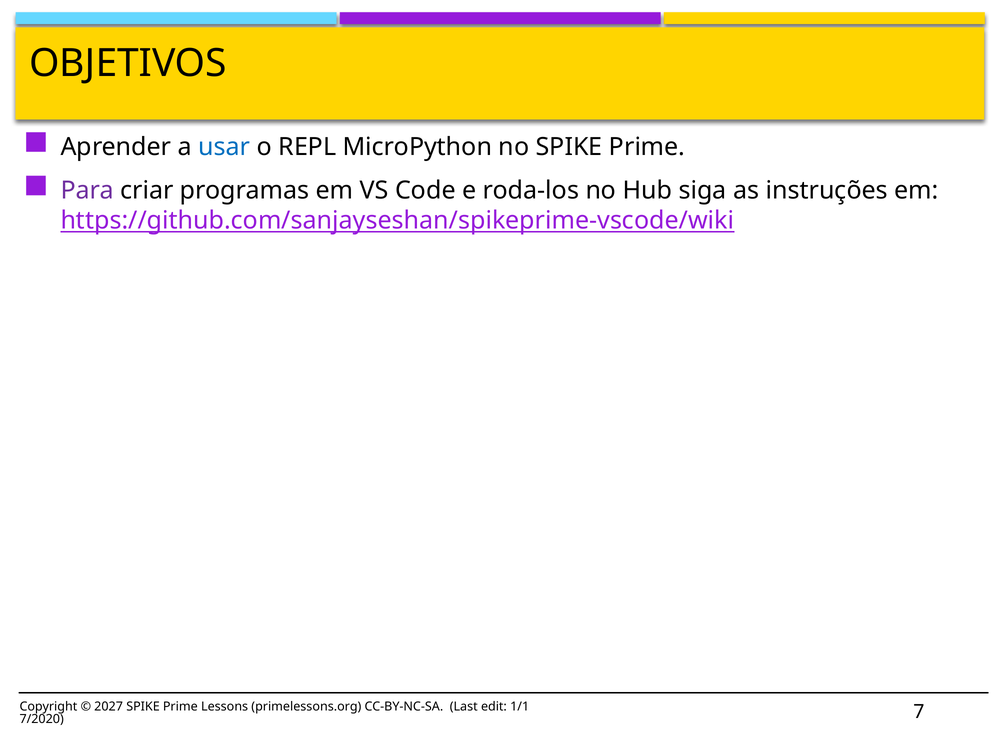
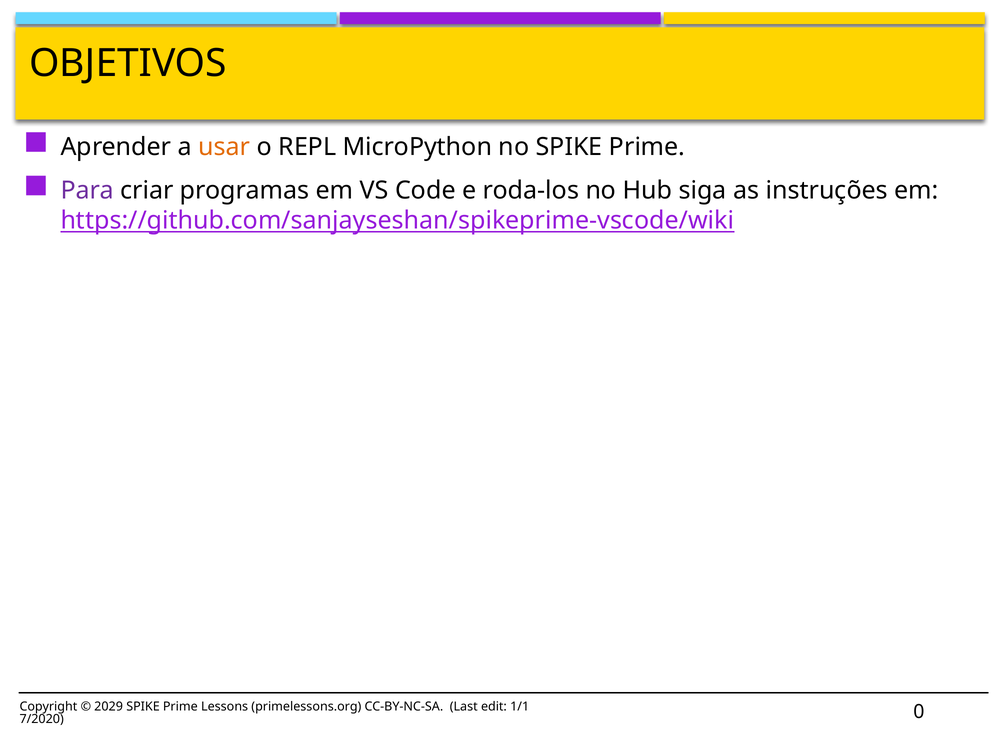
usar colour: blue -> orange
2027: 2027 -> 2029
7: 7 -> 0
